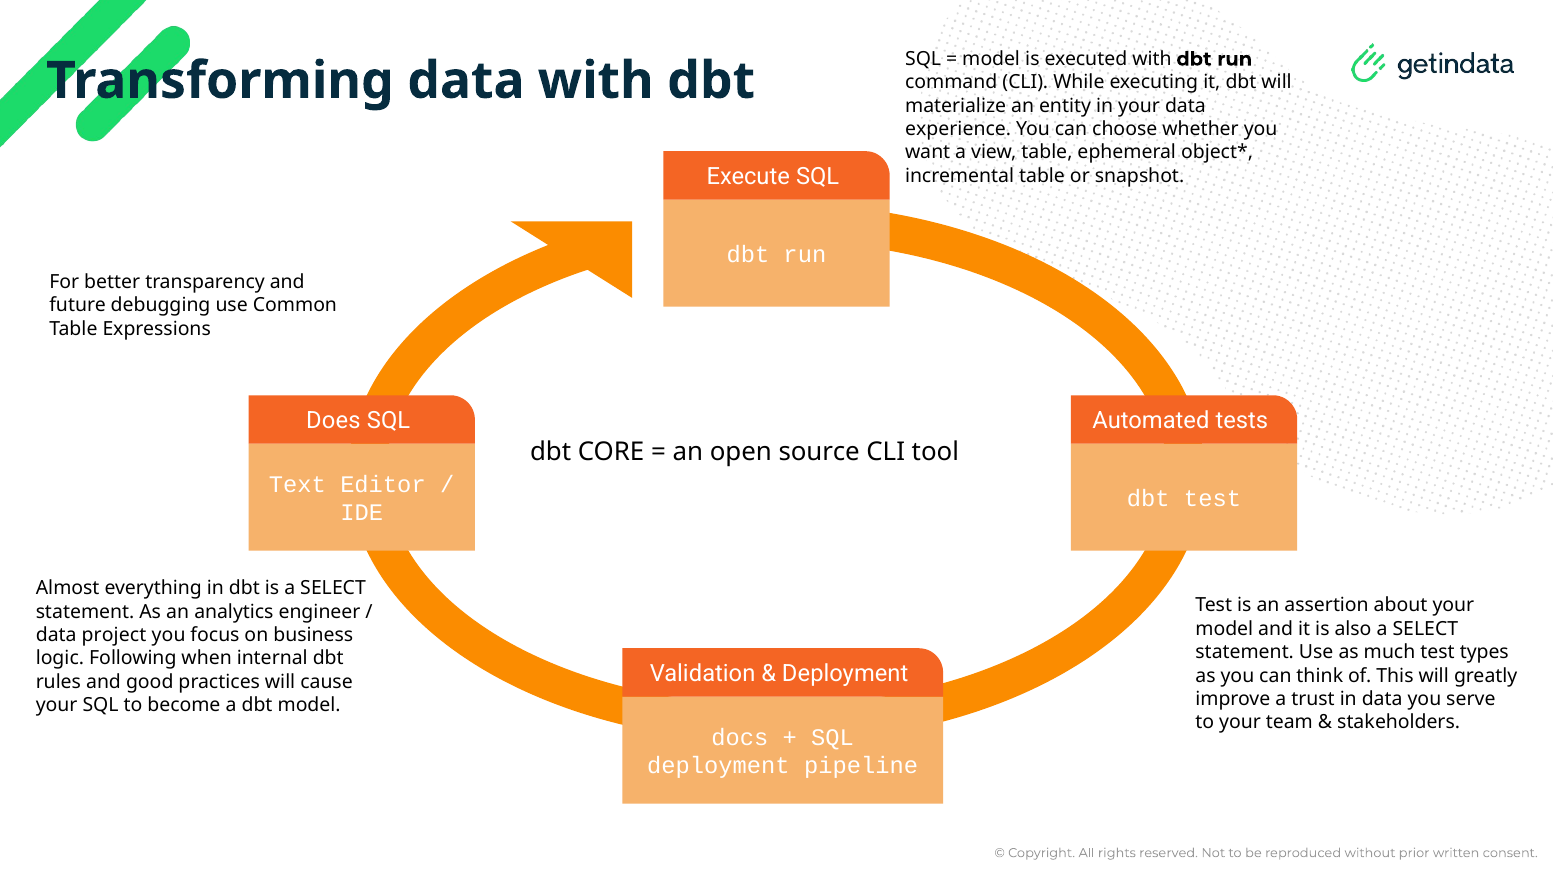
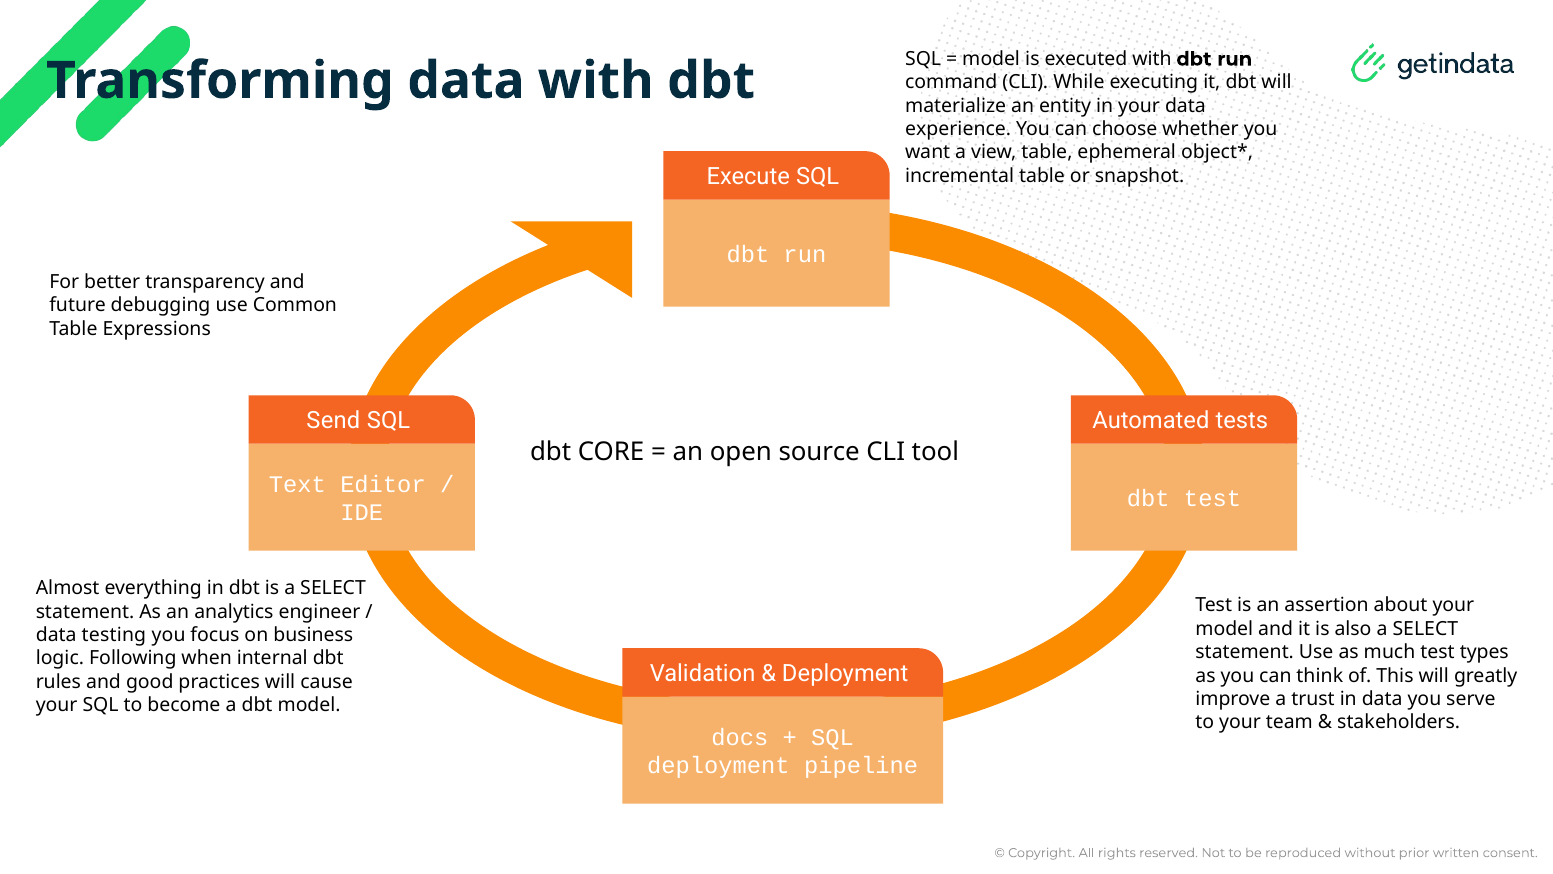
Does: Does -> Send
project: project -> testing
